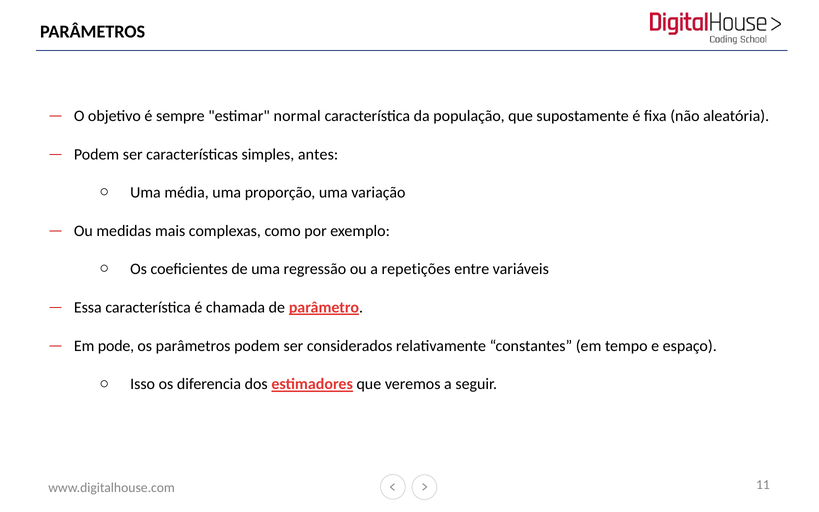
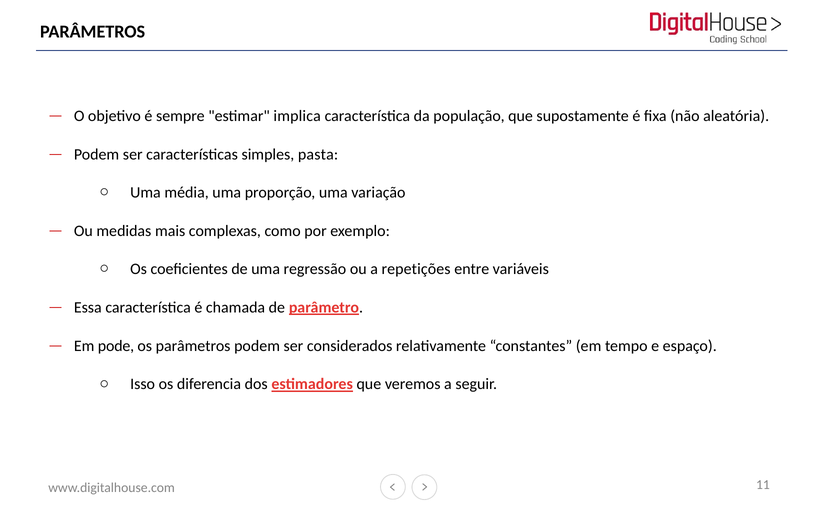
normal: normal -> implica
antes: antes -> pasta
